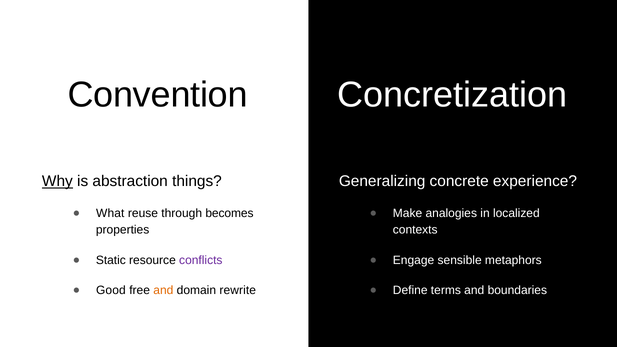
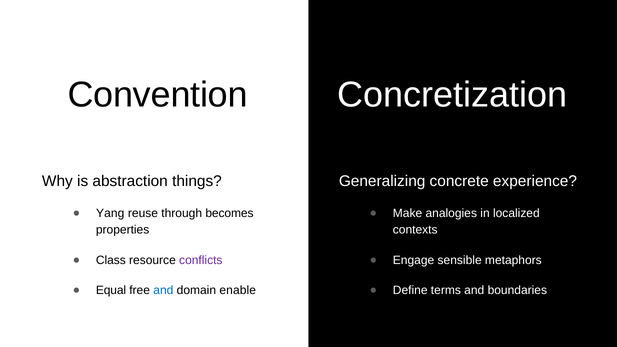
Why underline: present -> none
What: What -> Yang
Static: Static -> Class
Good: Good -> Equal
and at (163, 291) colour: orange -> blue
rewrite: rewrite -> enable
